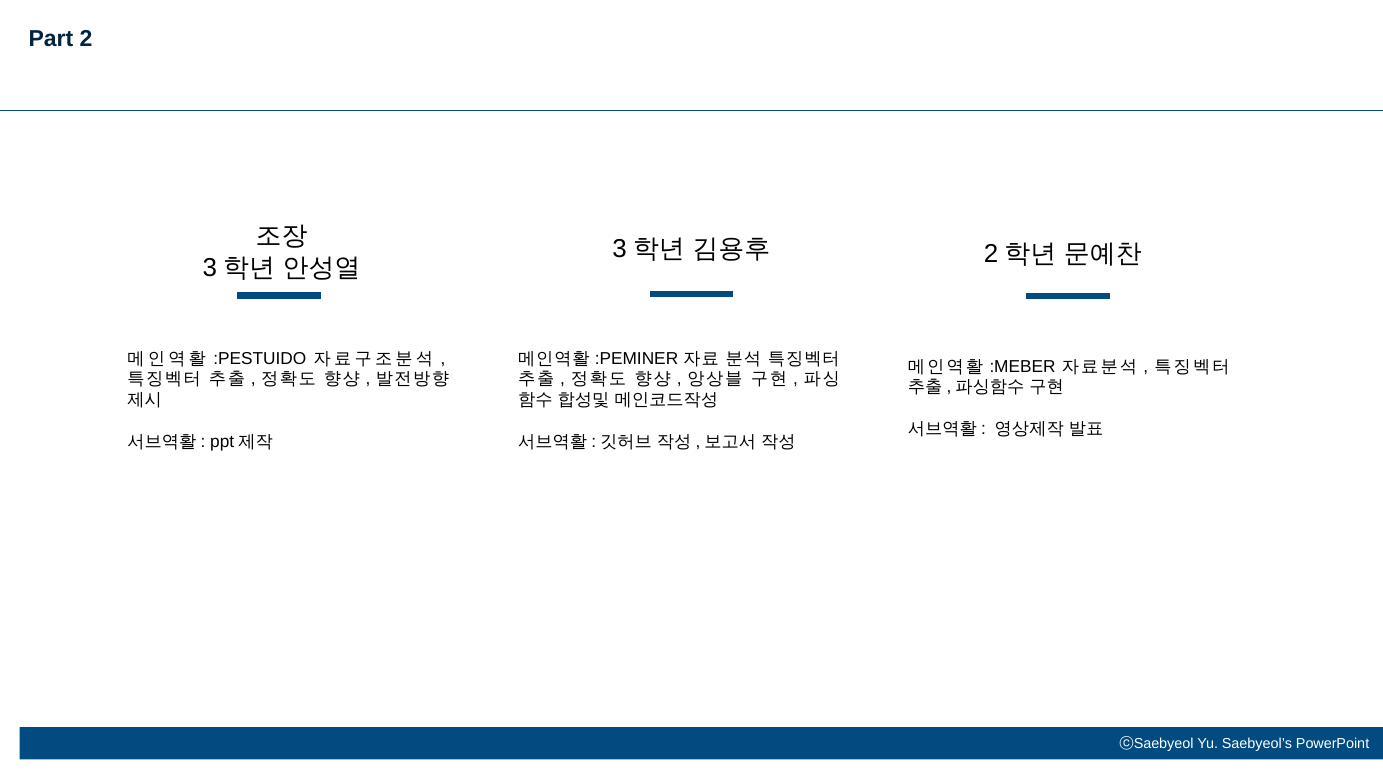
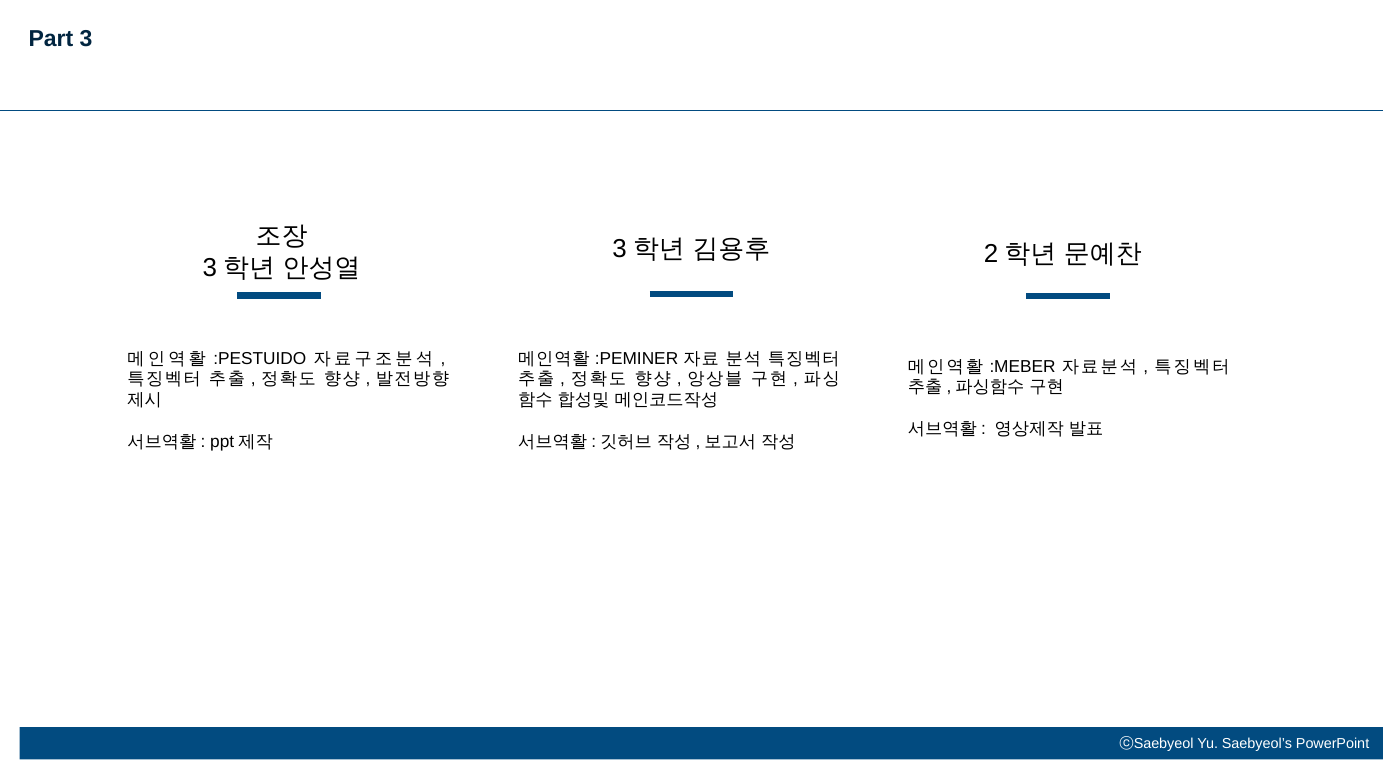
2: 2 -> 3
